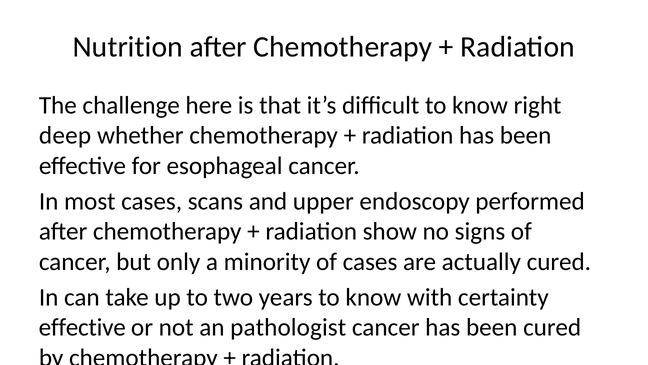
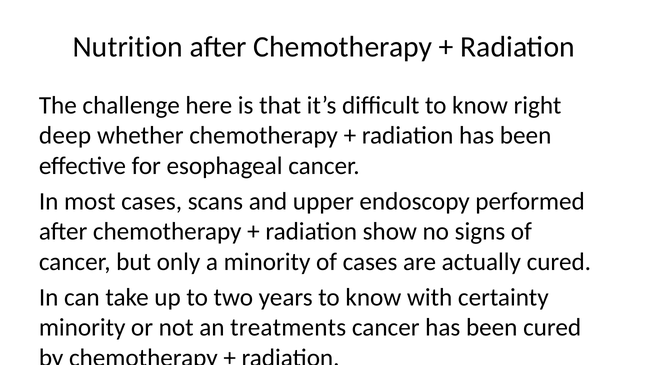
effective at (82, 327): effective -> minority
pathologist: pathologist -> treatments
